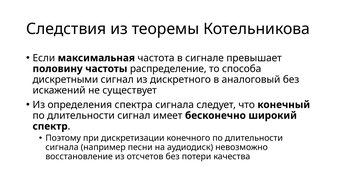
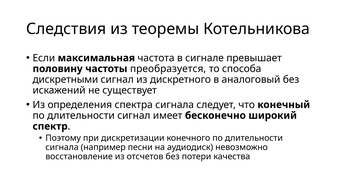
распределение: распределение -> преобразуется
